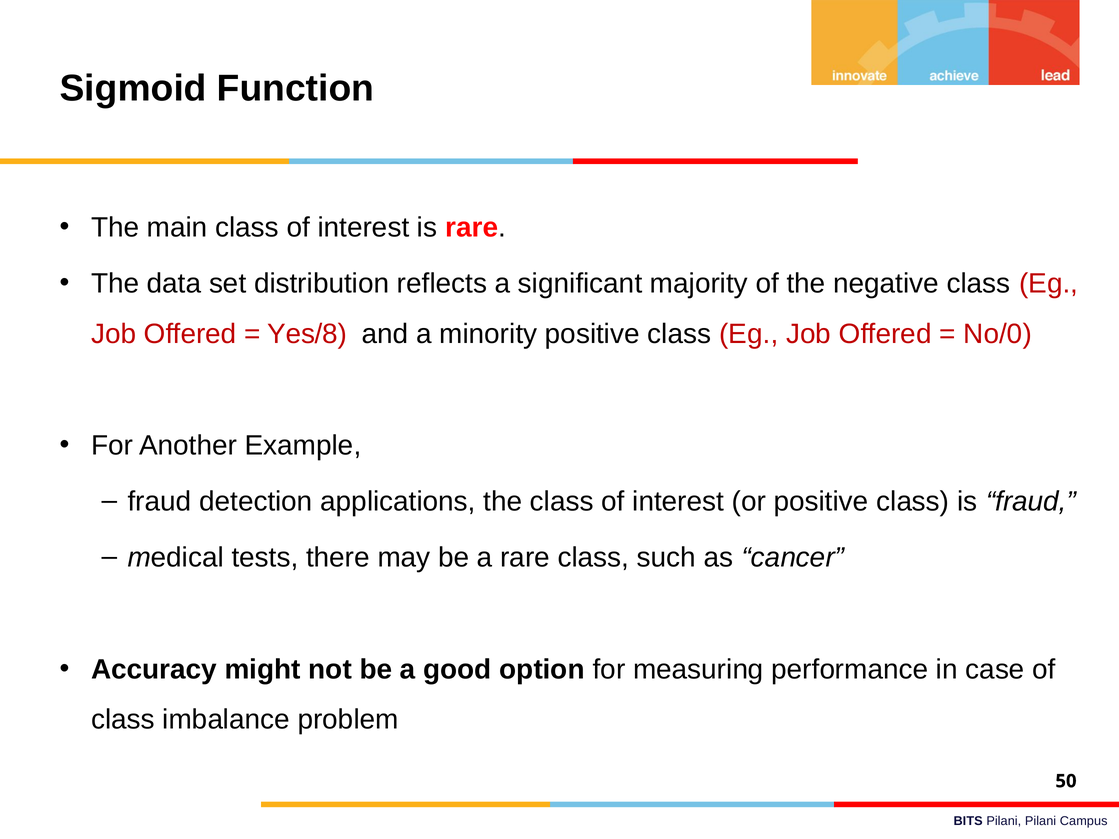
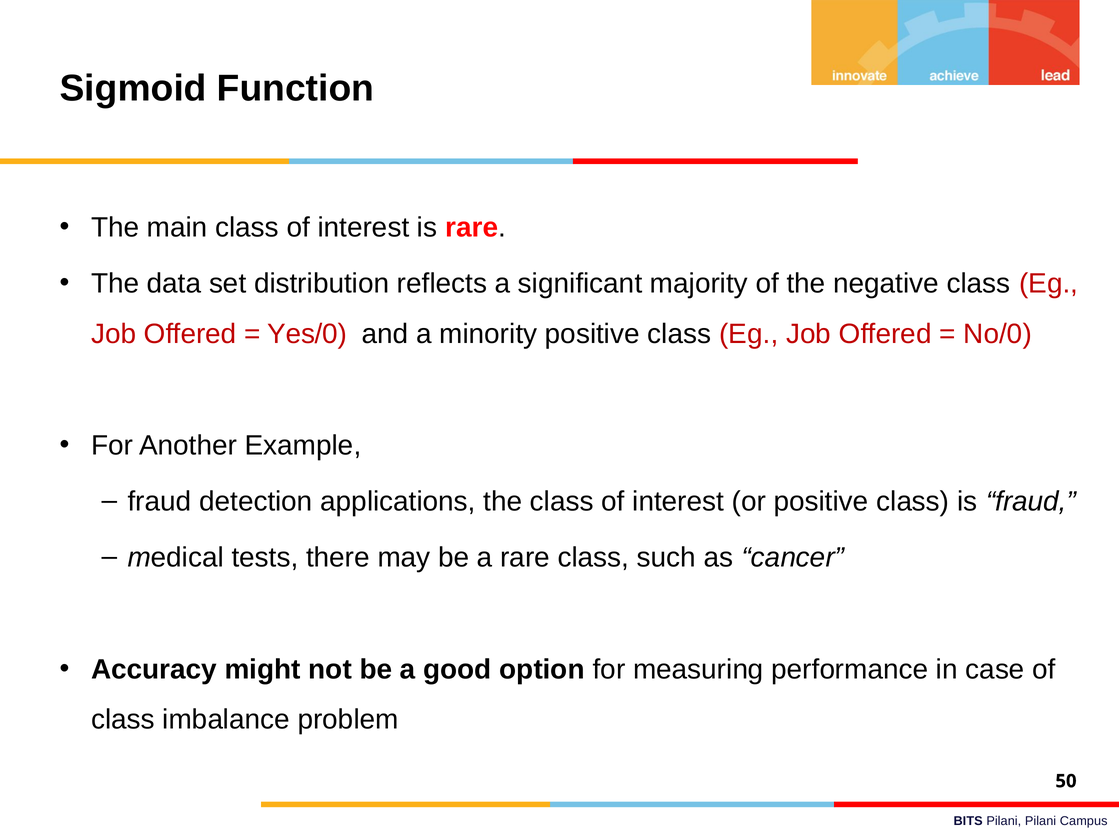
Yes/8: Yes/8 -> Yes/0
